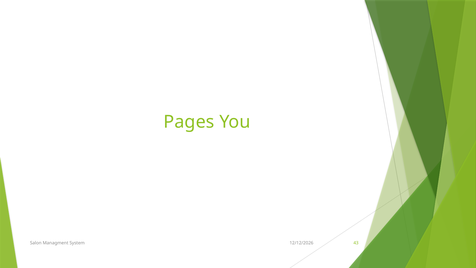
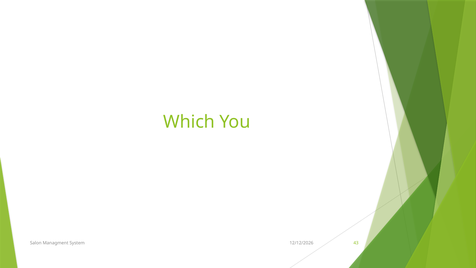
Pages: Pages -> Which
